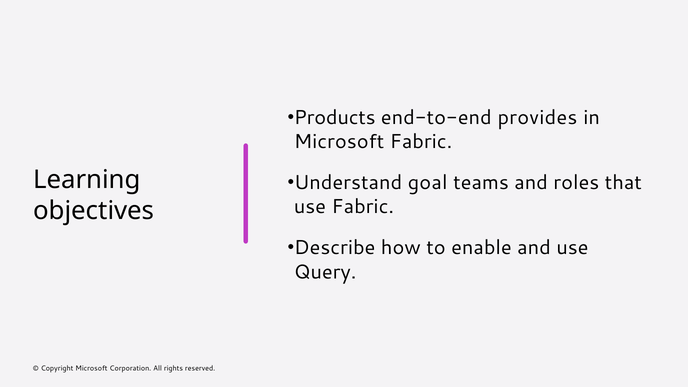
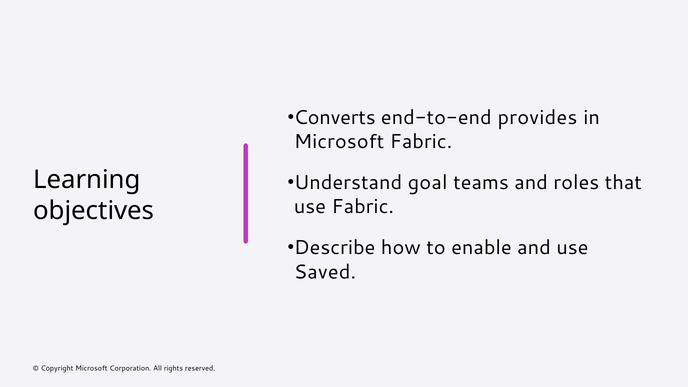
Products: Products -> Converts
Query: Query -> Saved
